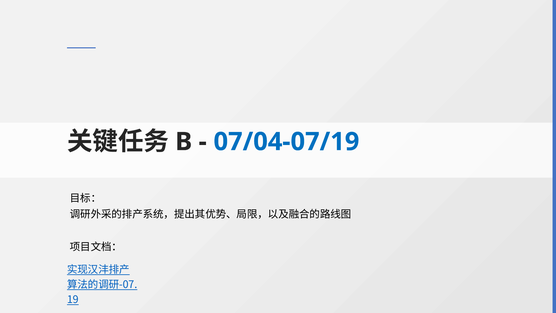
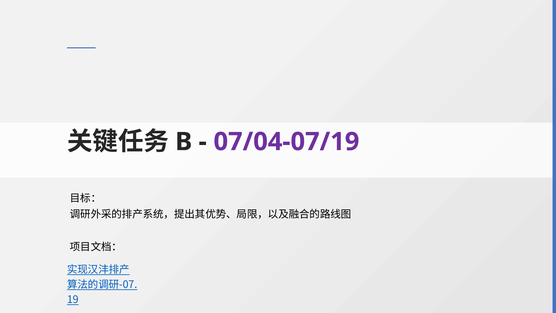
07/04-07/19 colour: blue -> purple
